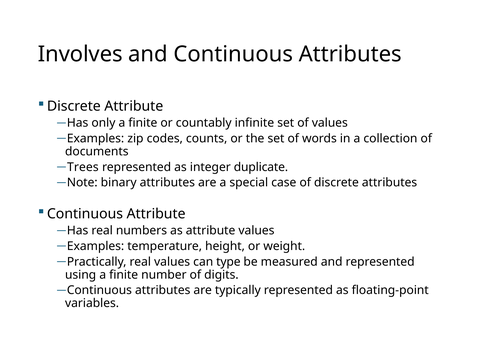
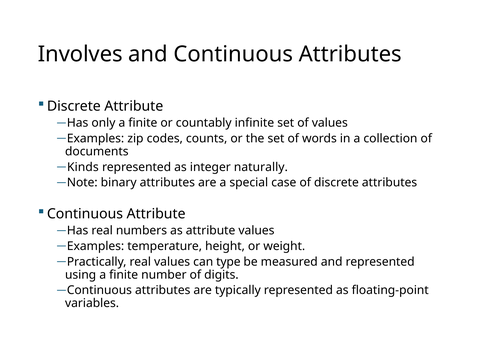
Trees: Trees -> Kinds
duplicate: duplicate -> naturally
